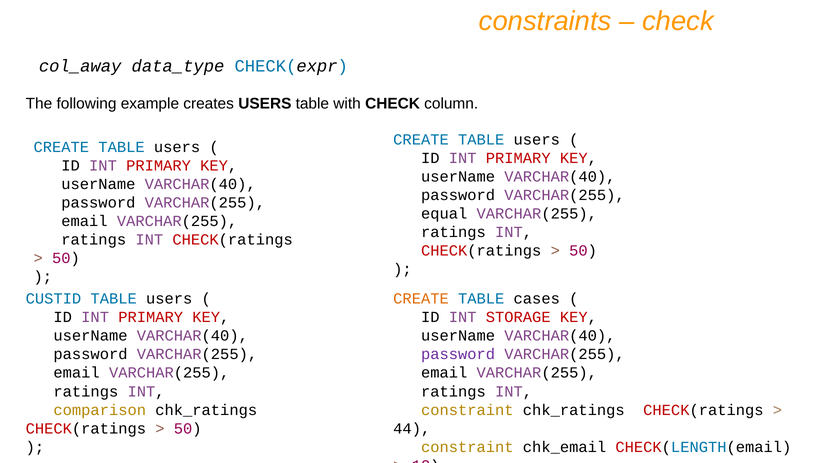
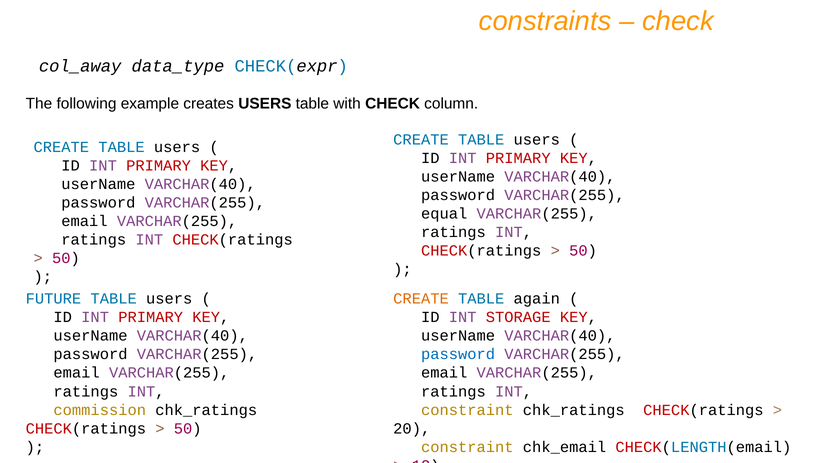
CUSTID: CUSTID -> FUTURE
cases: cases -> again
password at (458, 354) colour: purple -> blue
comparison: comparison -> commission
44: 44 -> 20
